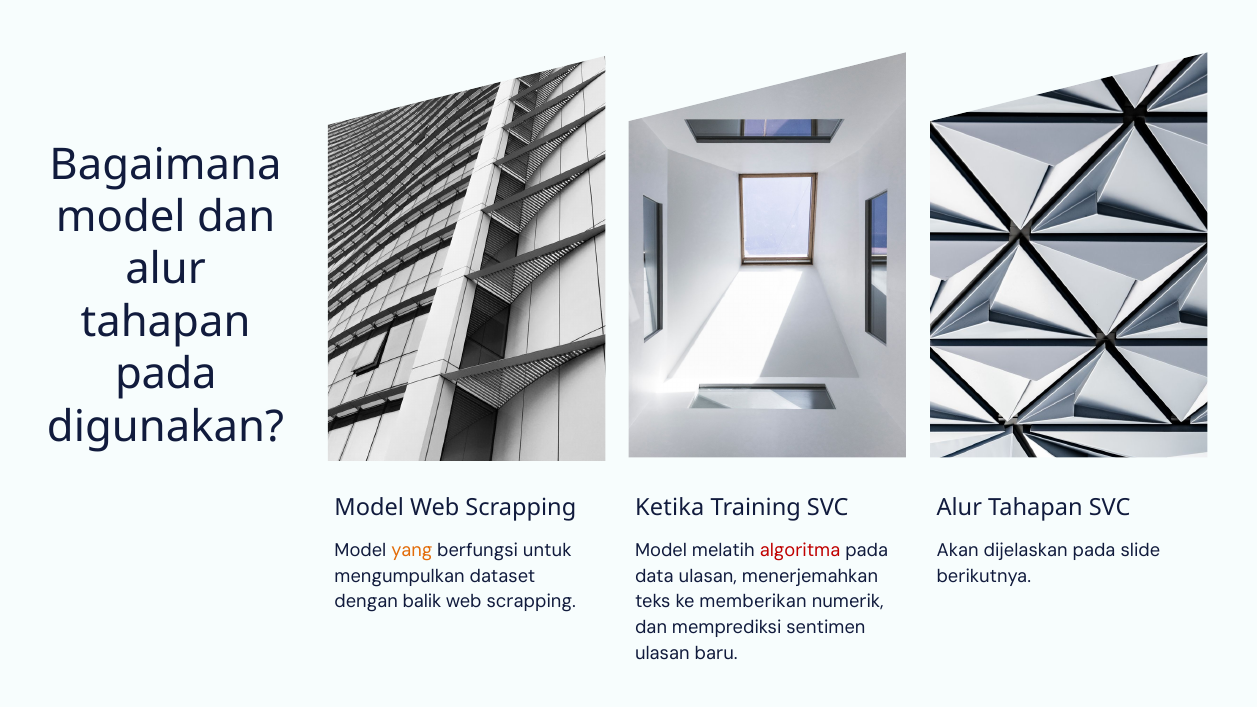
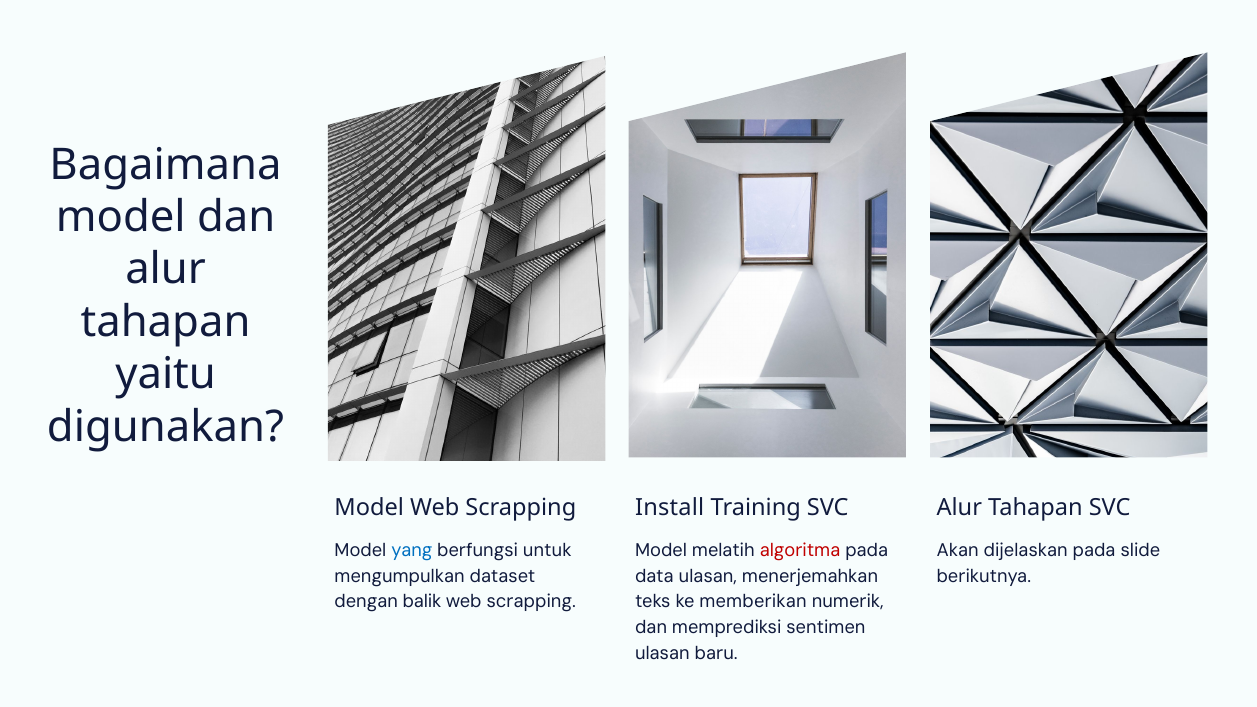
pada at (166, 374): pada -> yaitu
Ketika: Ketika -> Install
yang colour: orange -> blue
